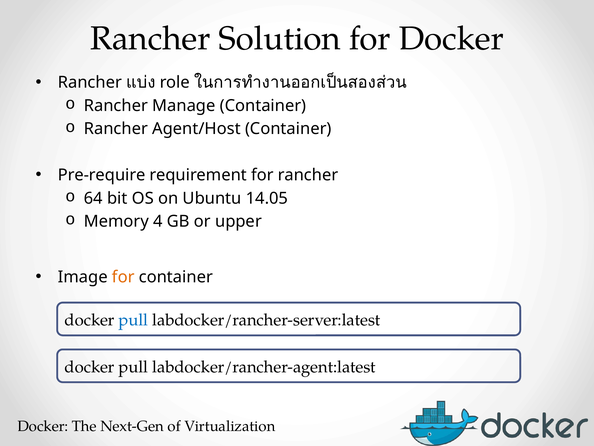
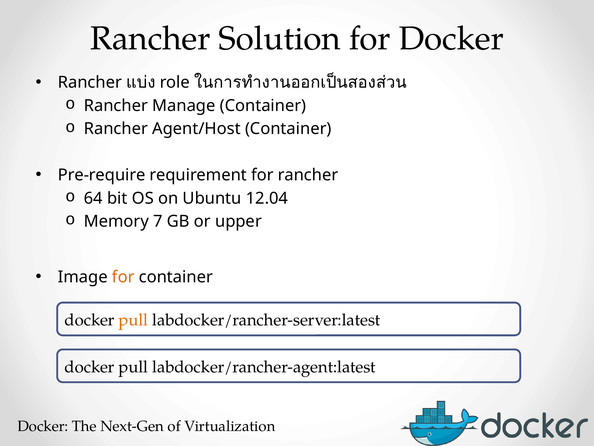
14.05: 14.05 -> 12.04
4: 4 -> 7
pull at (133, 320) colour: blue -> orange
